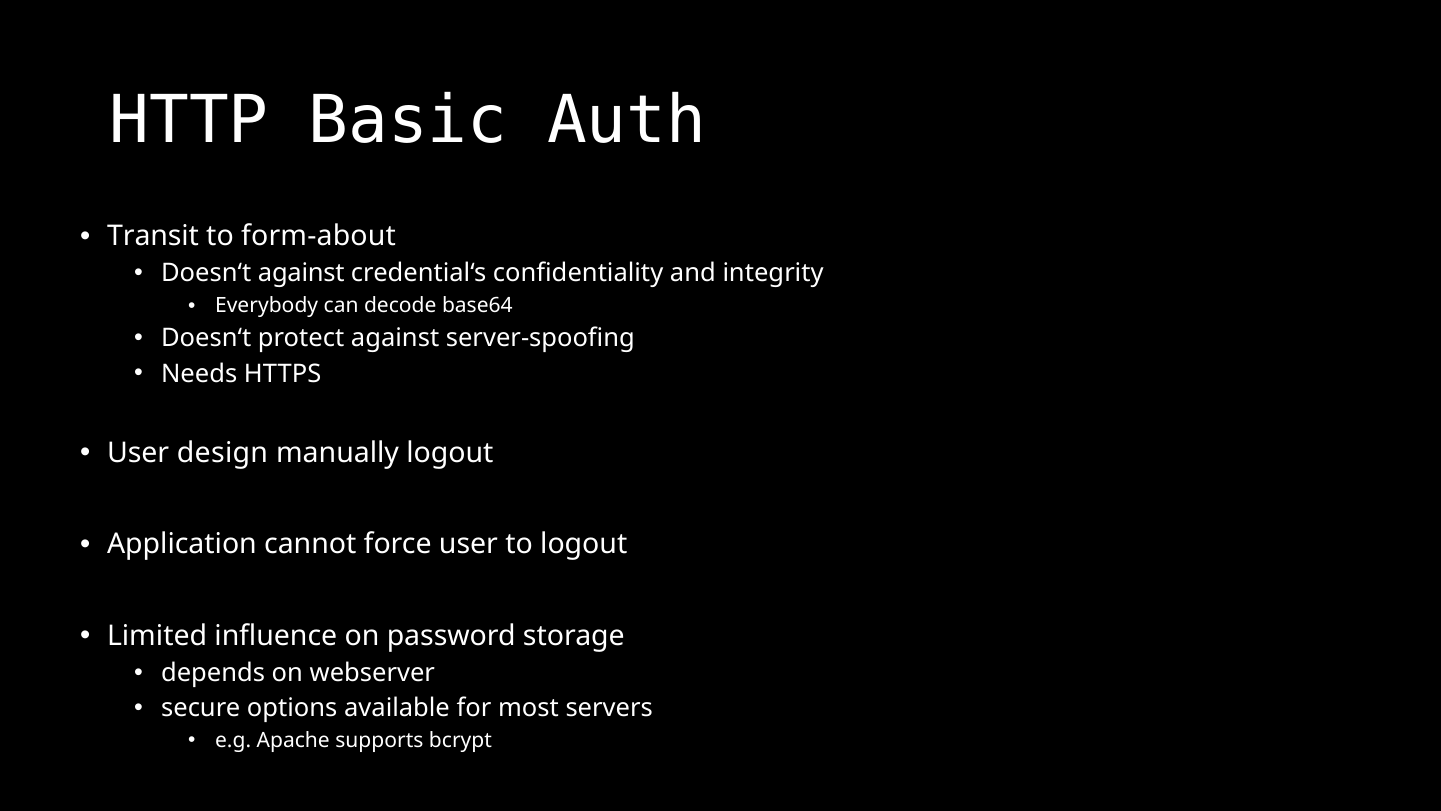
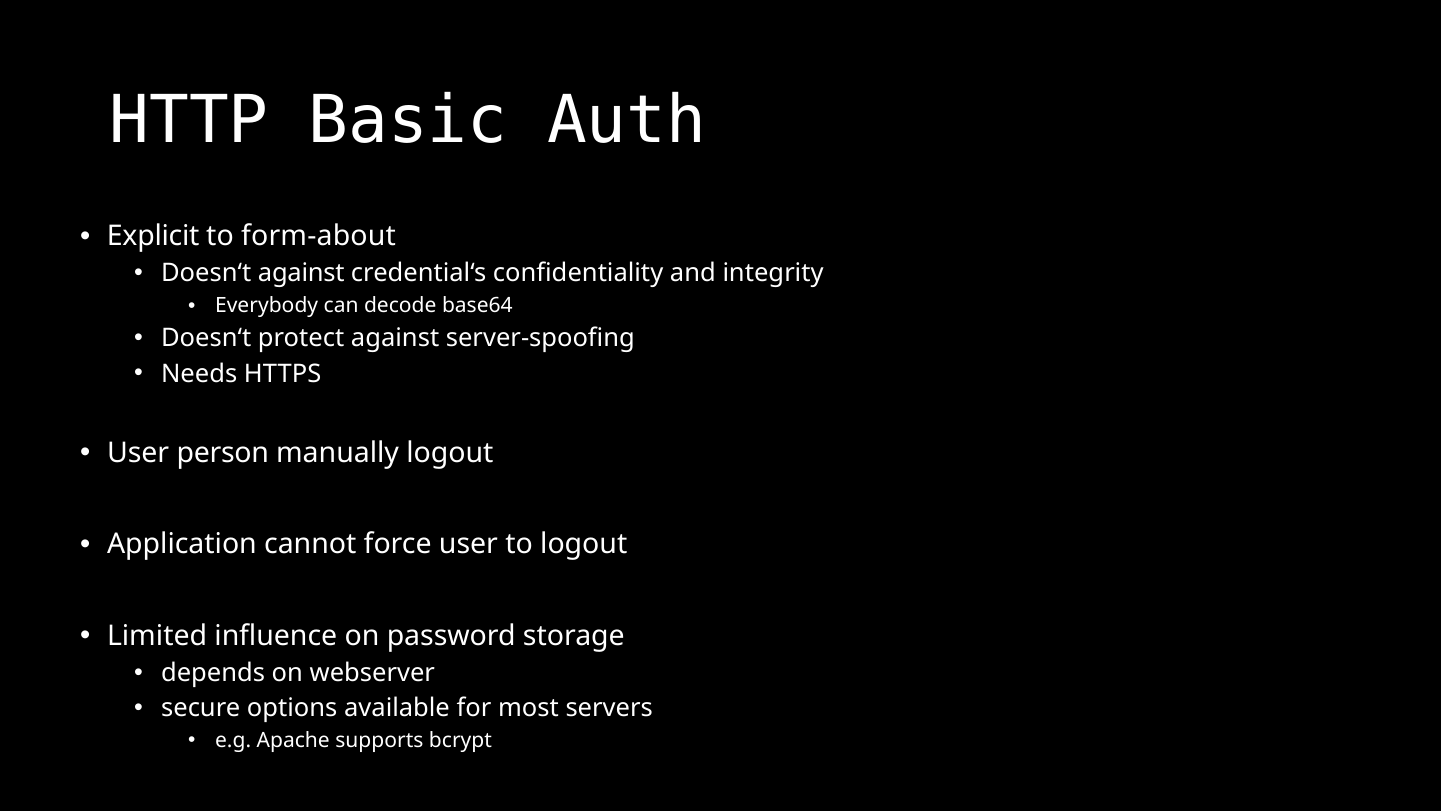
Transit: Transit -> Explicit
design: design -> person
